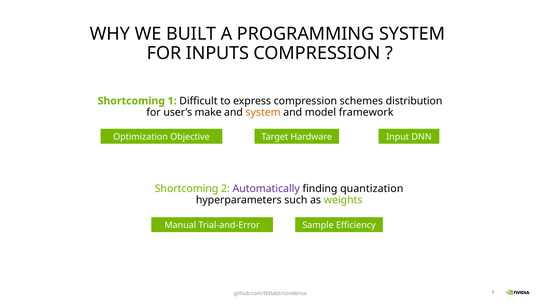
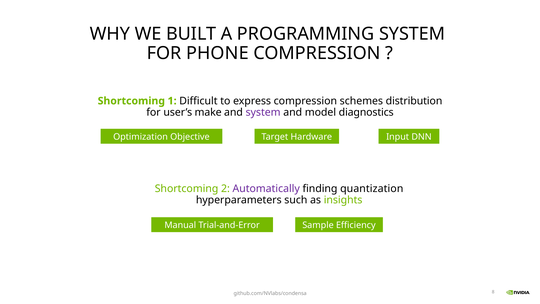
INPUTS: INPUTS -> PHONE
system at (263, 112) colour: orange -> purple
framework: framework -> diagnostics
weights: weights -> insights
